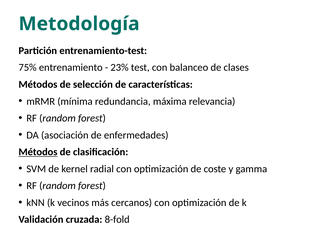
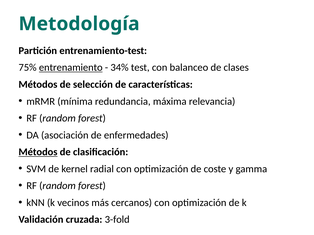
entrenamiento underline: none -> present
23%: 23% -> 34%
8-fold: 8-fold -> 3-fold
